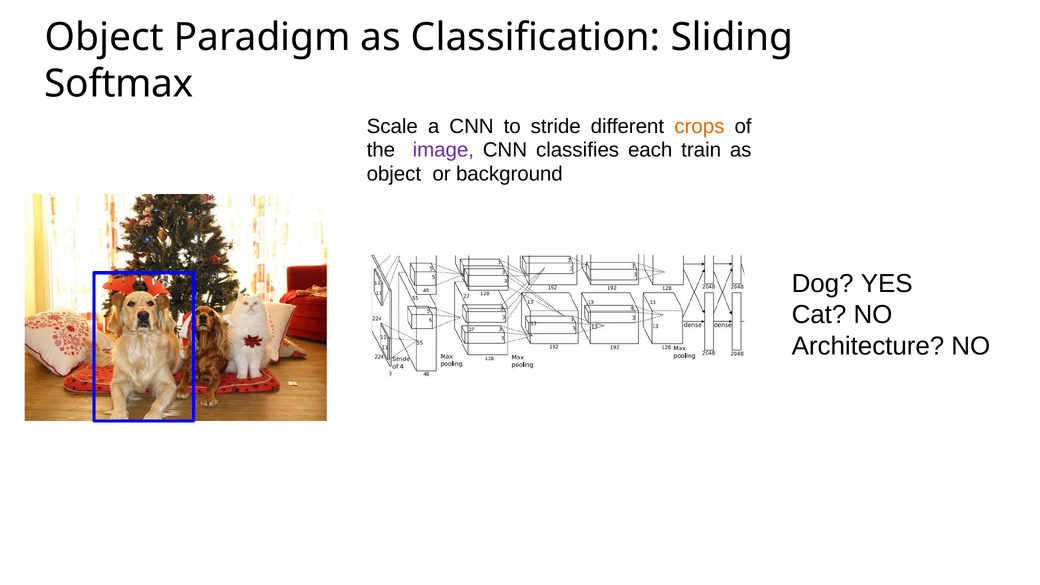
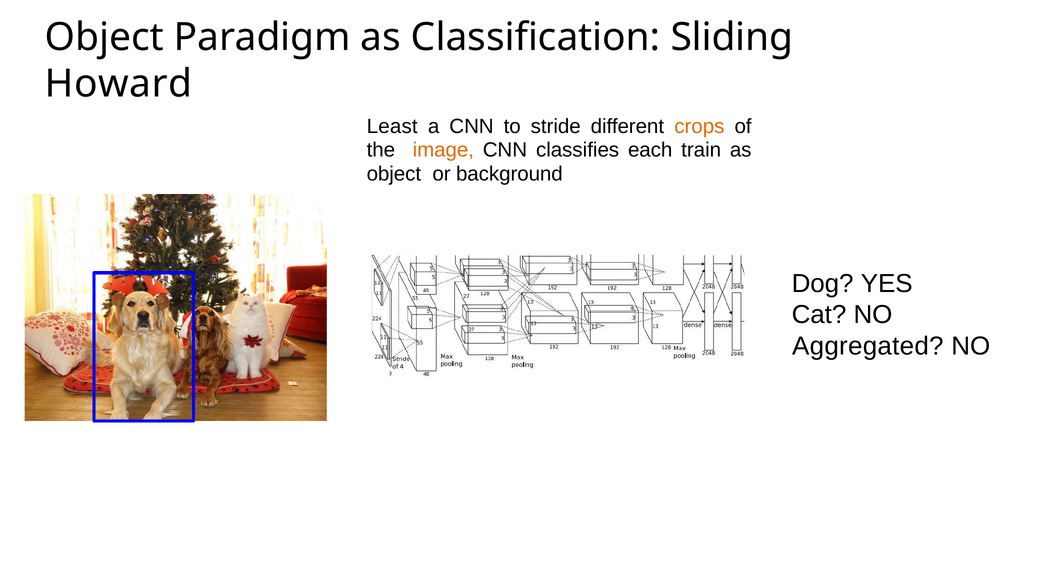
Softmax: Softmax -> Howard
Scale: Scale -> Least
image colour: purple -> orange
Architecture: Architecture -> Aggregated
